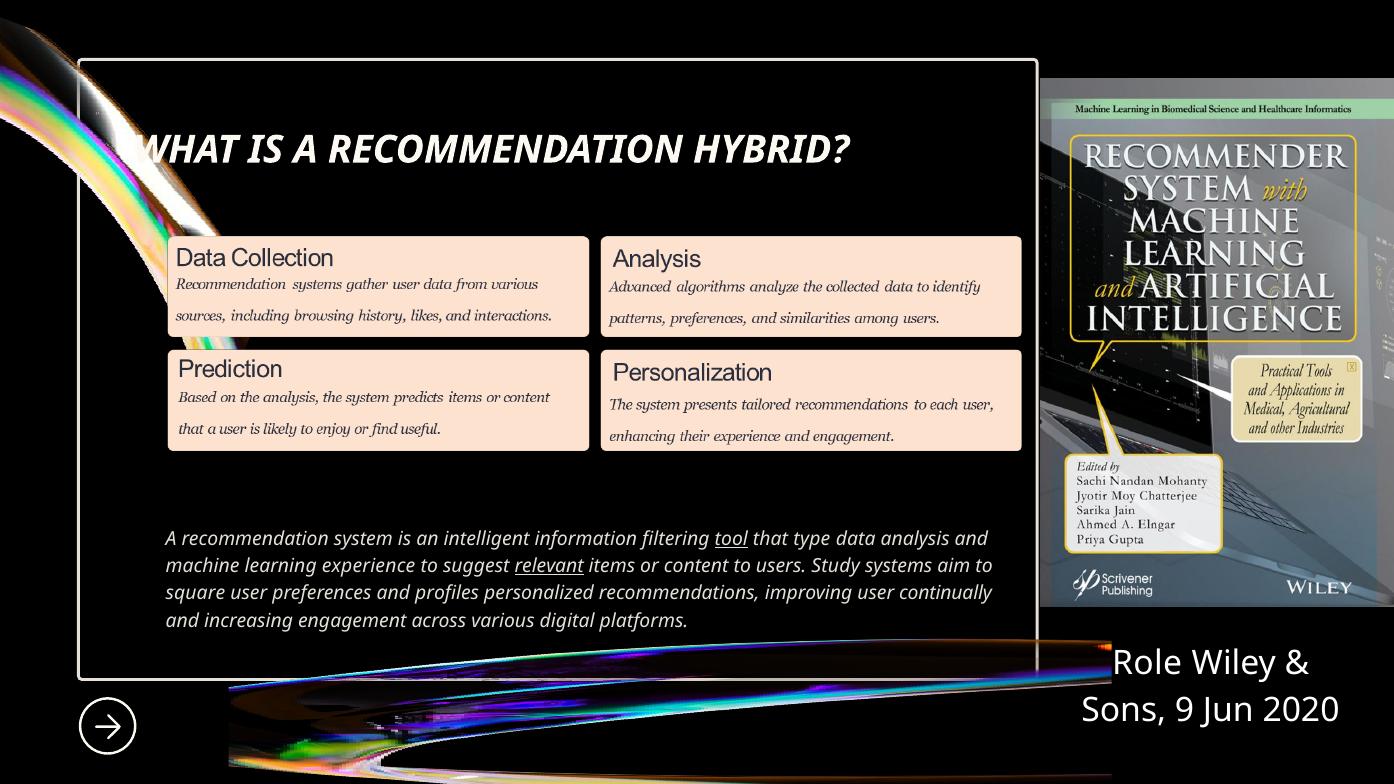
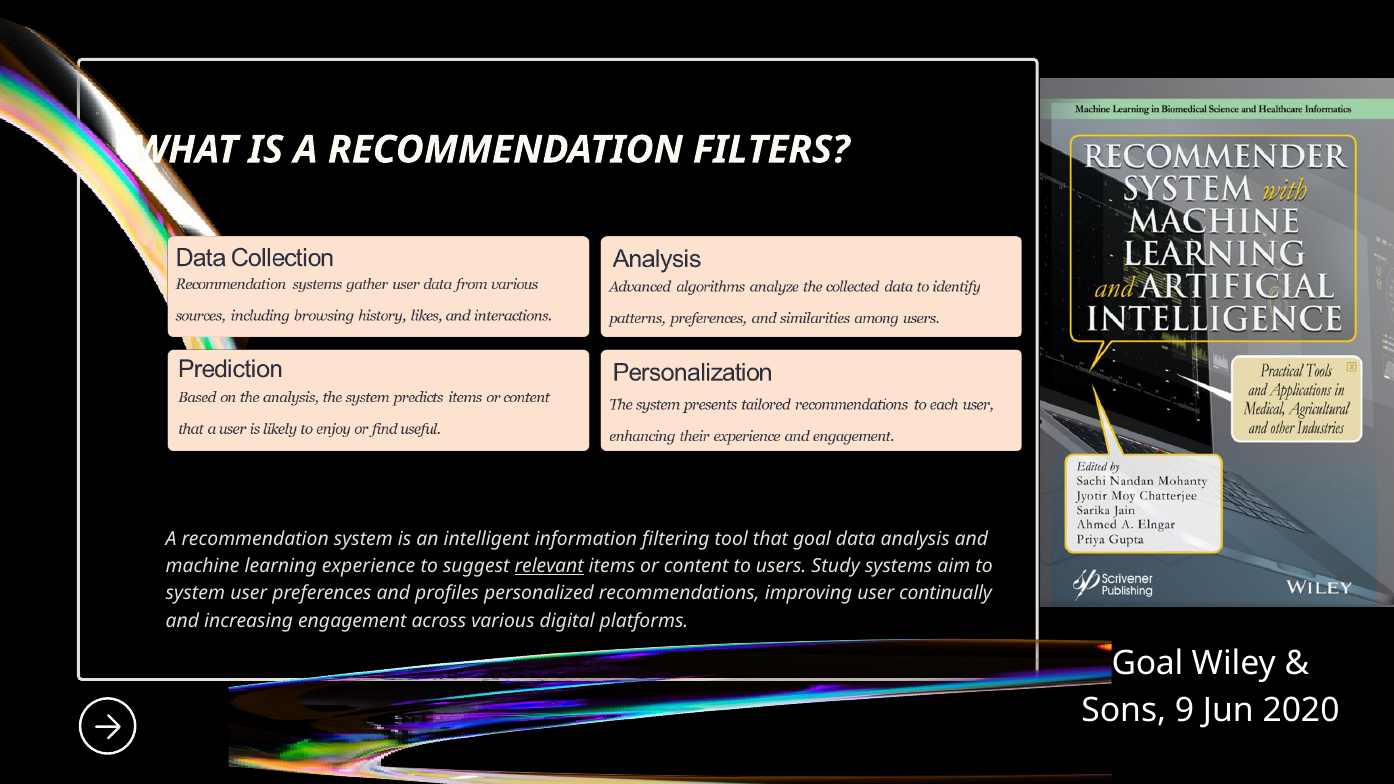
HYBRID: HYBRID -> FILTERS
tool underline: present -> none
that type: type -> goal
square at (195, 594): square -> system
Role at (1147, 663): Role -> Goal
